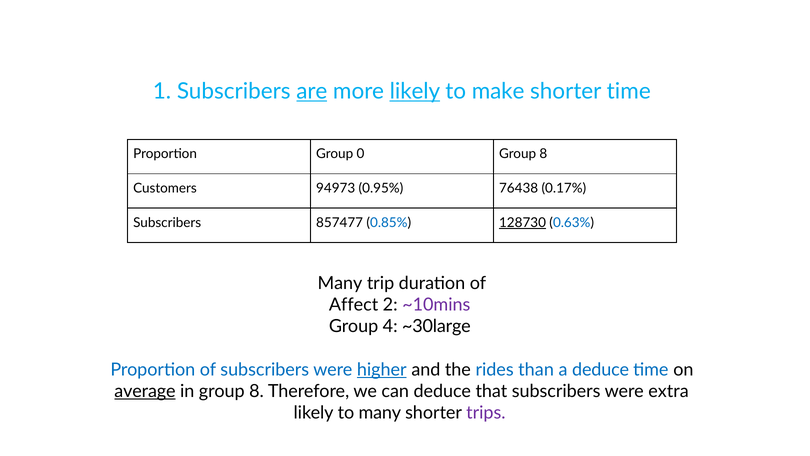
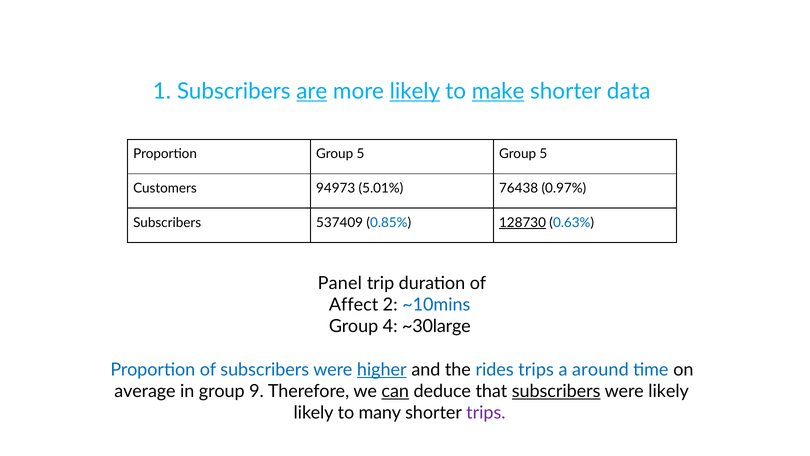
make underline: none -> present
shorter time: time -> data
Proportion Group 0: 0 -> 5
8 at (543, 154): 8 -> 5
0.95%: 0.95% -> 5.01%
0.17%: 0.17% -> 0.97%
857477: 857477 -> 537409
Many at (340, 283): Many -> Panel
~10mins colour: purple -> blue
rides than: than -> trips
a deduce: deduce -> around
average underline: present -> none
in group 8: 8 -> 9
can underline: none -> present
subscribers at (556, 391) underline: none -> present
were extra: extra -> likely
